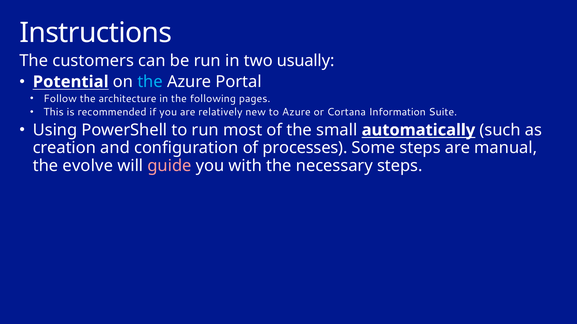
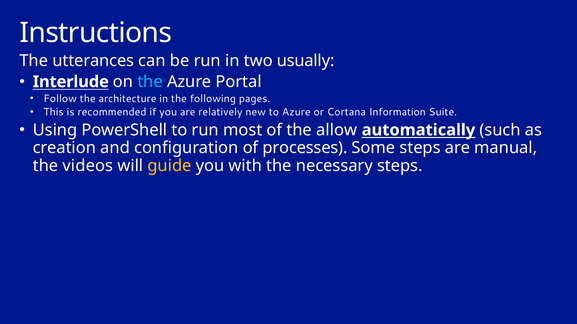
customers: customers -> utterances
Potential: Potential -> Interlude
small: small -> allow
evolve: evolve -> videos
guide colour: pink -> yellow
